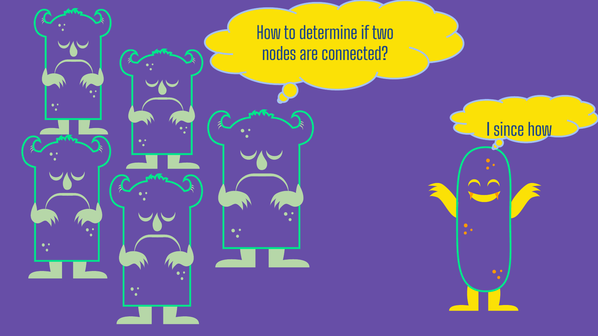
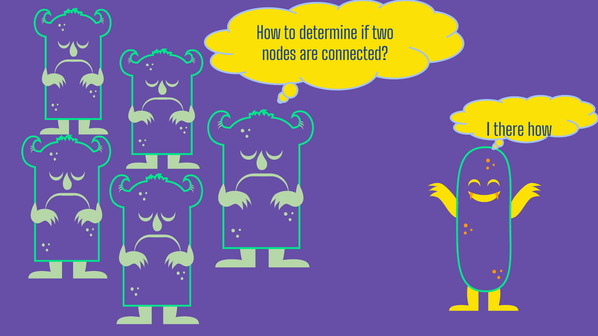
since: since -> there
